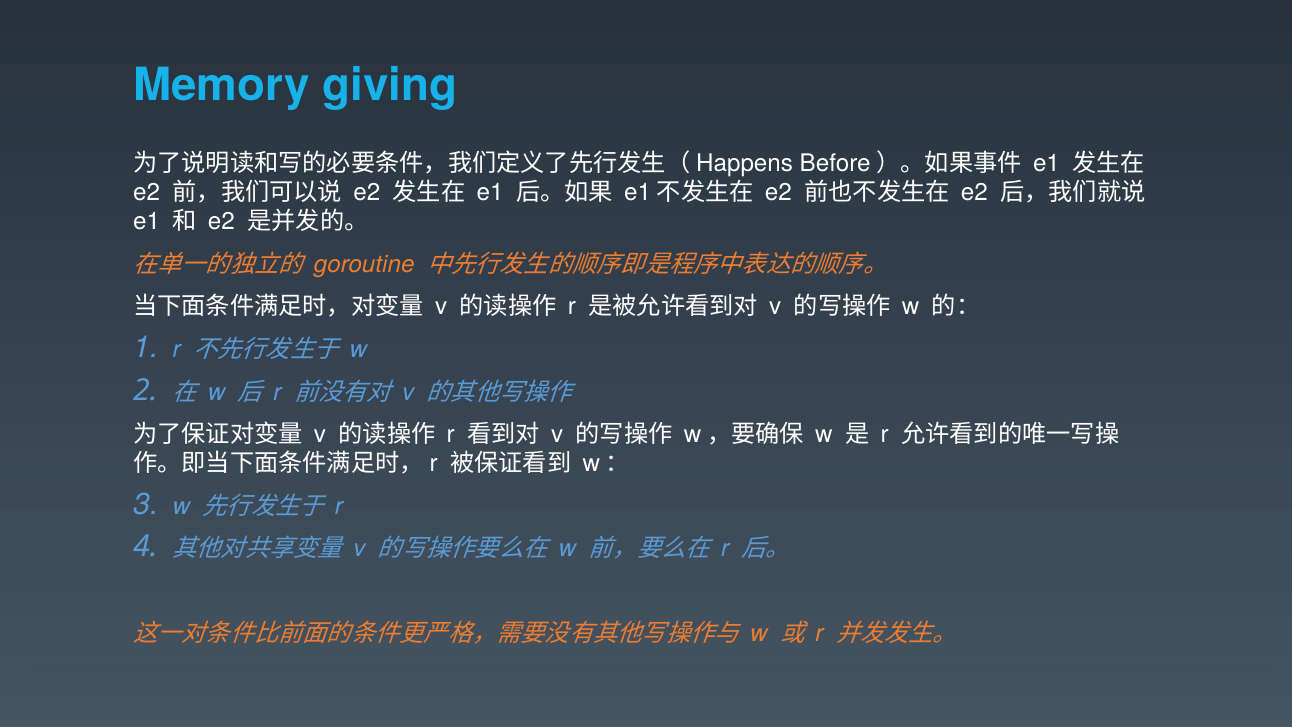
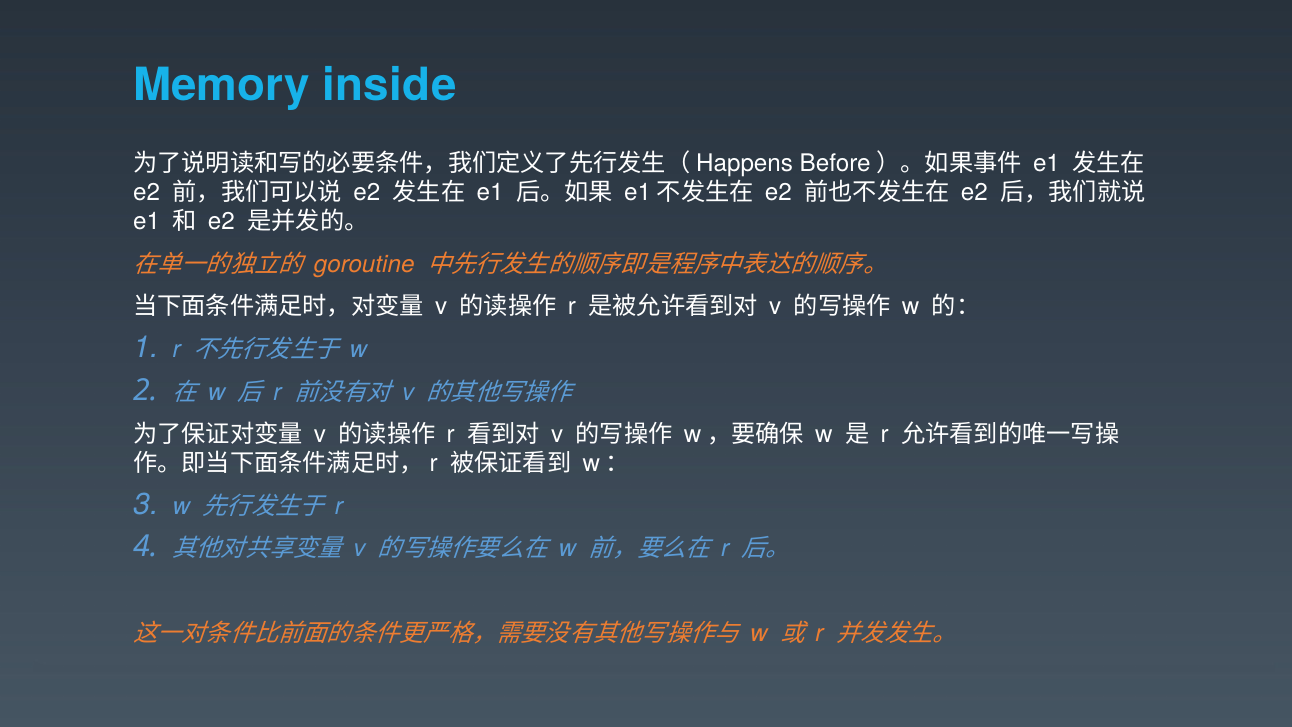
giving: giving -> inside
